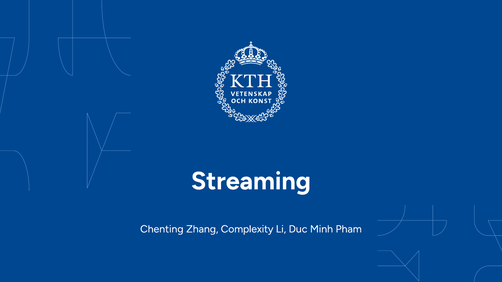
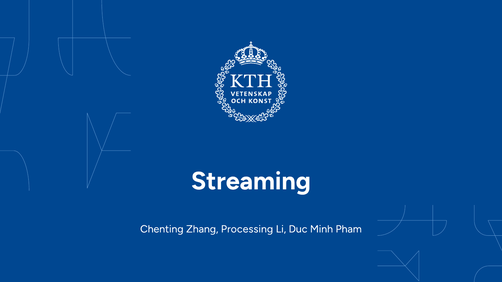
Complexity: Complexity -> Processing
